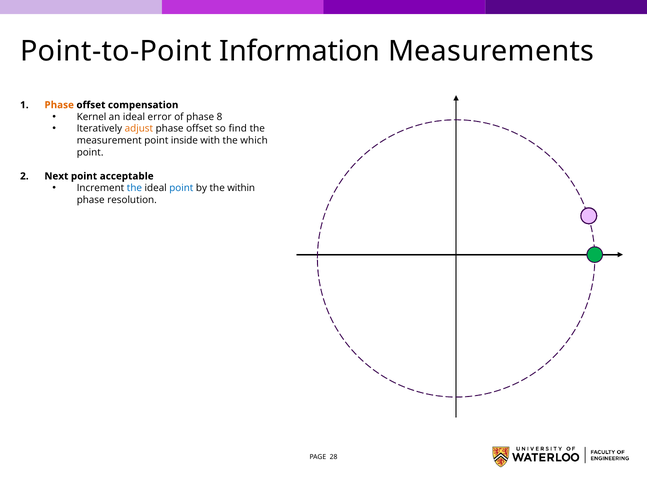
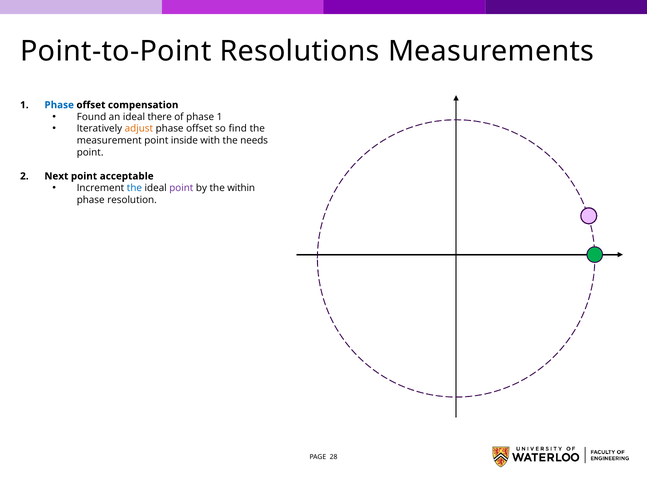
Information: Information -> Resolutions
Phase at (59, 105) colour: orange -> blue
Kernel: Kernel -> Found
error: error -> there
phase 8: 8 -> 1
which: which -> needs
point at (181, 188) colour: blue -> purple
